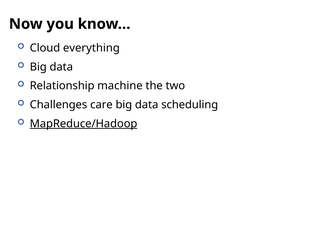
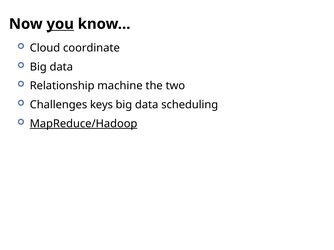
you underline: none -> present
everything: everything -> coordinate
care: care -> keys
